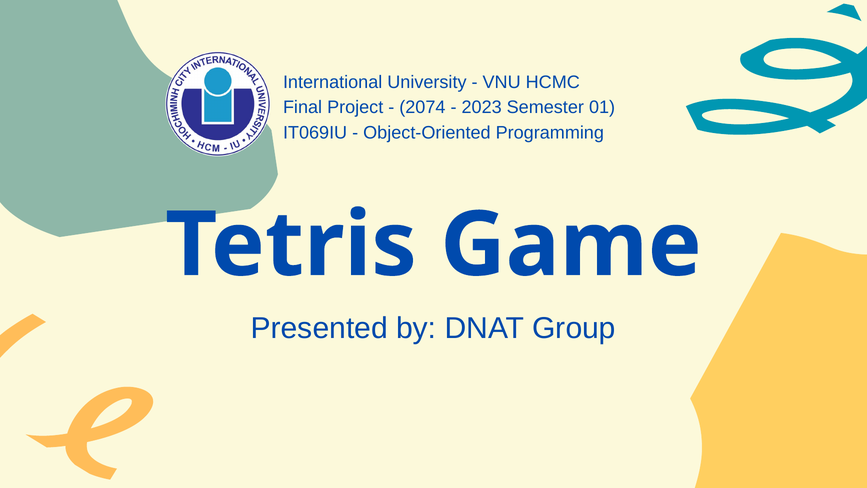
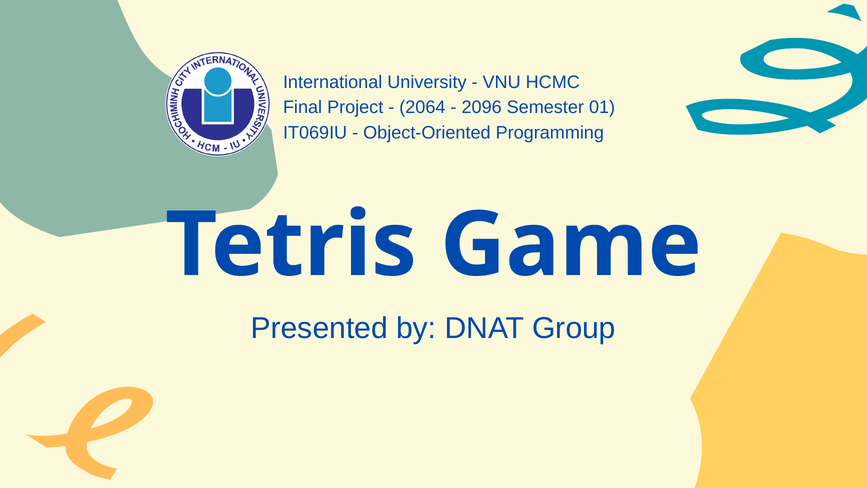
2074: 2074 -> 2064
2023: 2023 -> 2096
